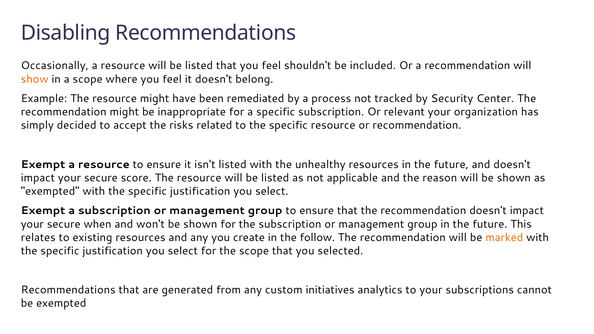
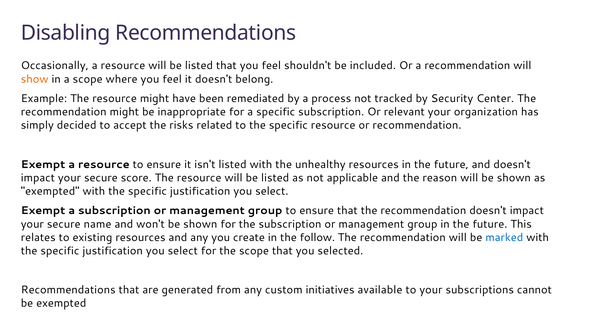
when: when -> name
marked colour: orange -> blue
analytics: analytics -> available
